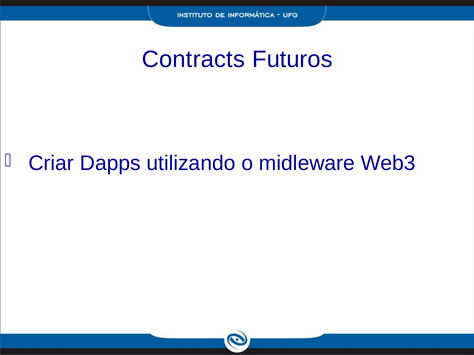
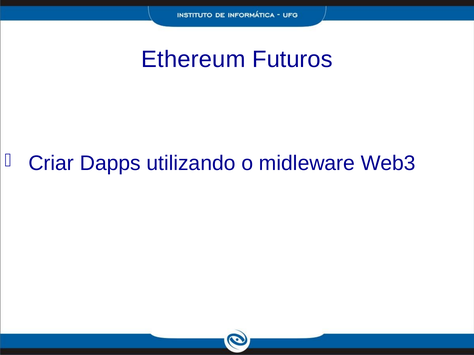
Contracts: Contracts -> Ethereum
